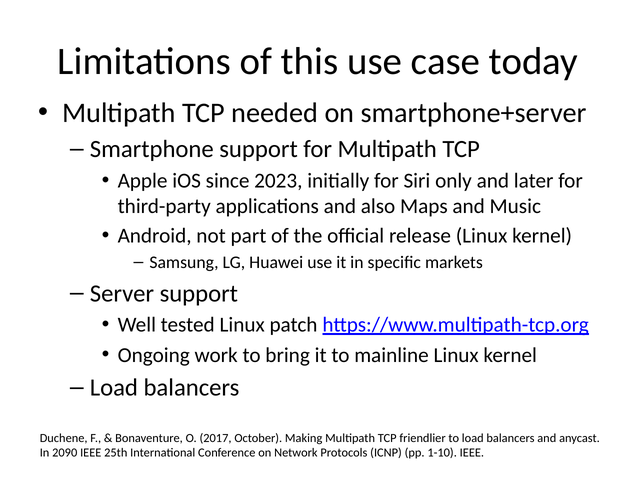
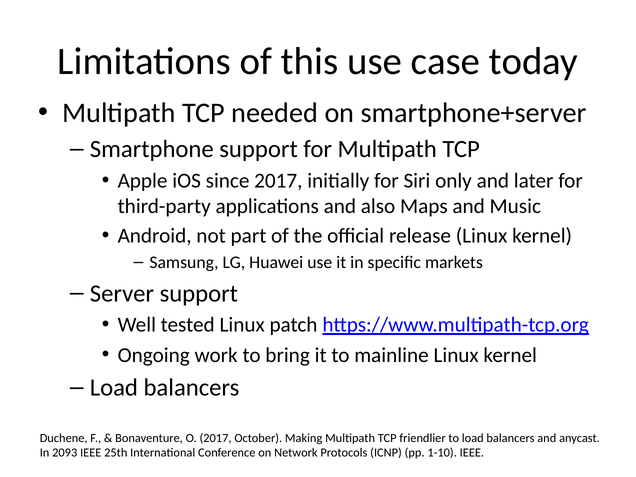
since 2023: 2023 -> 2017
2090: 2090 -> 2093
